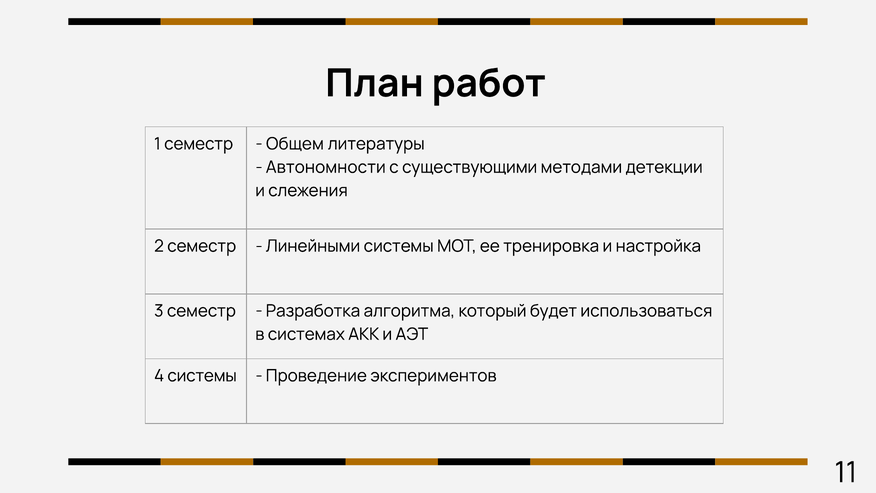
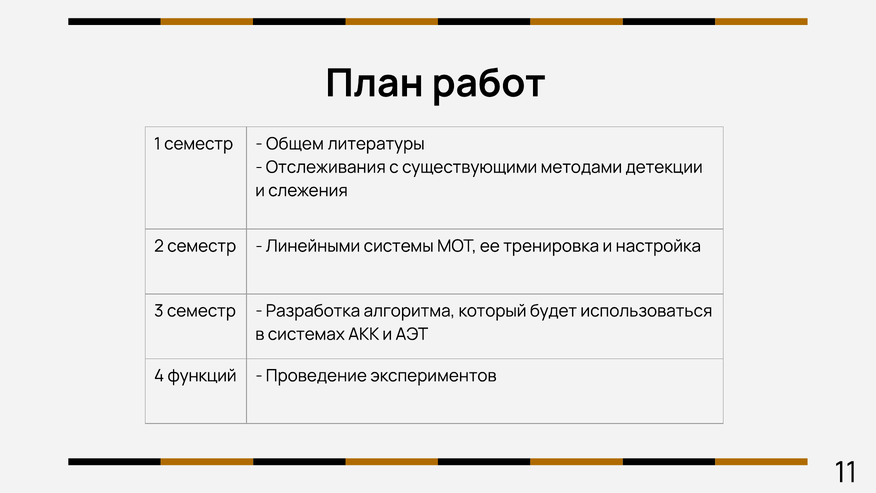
Автономности: Автономности -> Отслеживания
4 системы: системы -> функций
